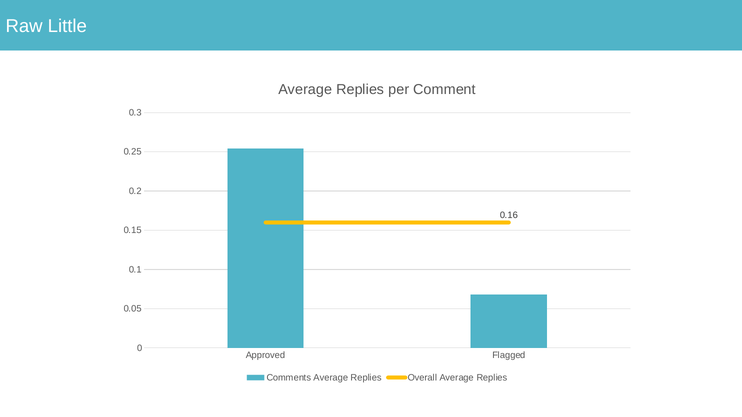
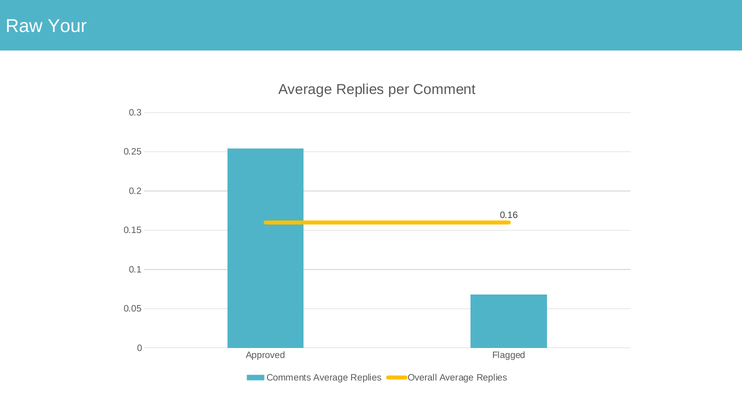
Little: Little -> Your
